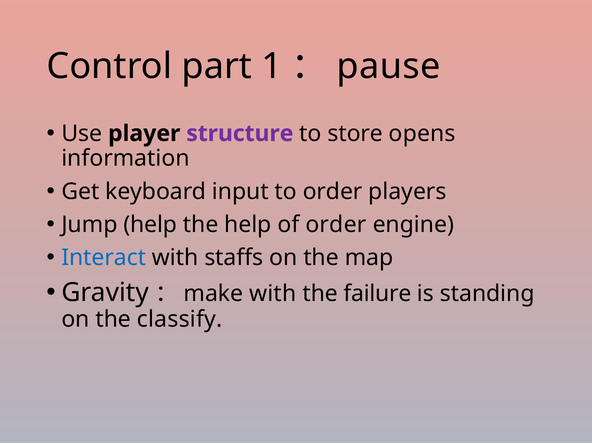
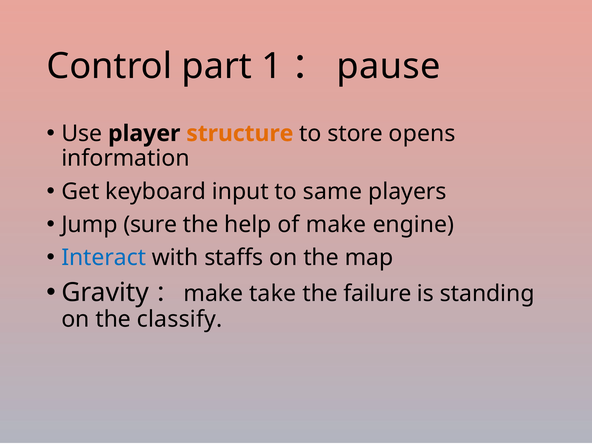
structure colour: purple -> orange
to order: order -> same
Jump help: help -> sure
of order: order -> make
with at (273, 294): with -> take
